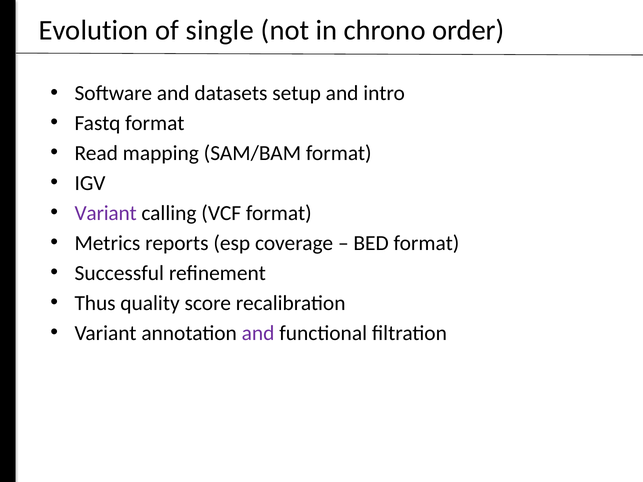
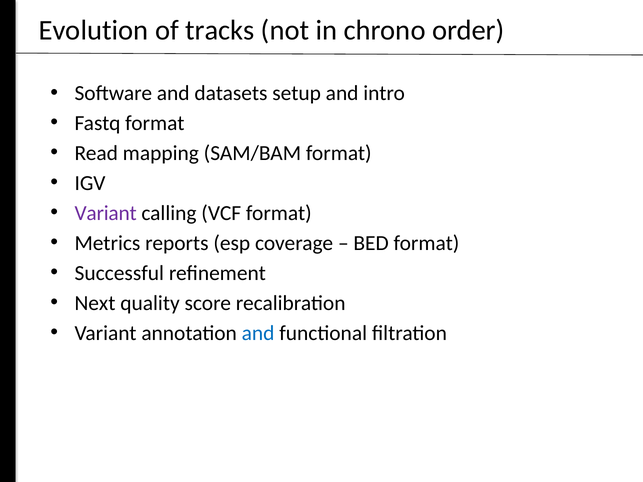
single: single -> tracks
Thus: Thus -> Next
and at (258, 333) colour: purple -> blue
